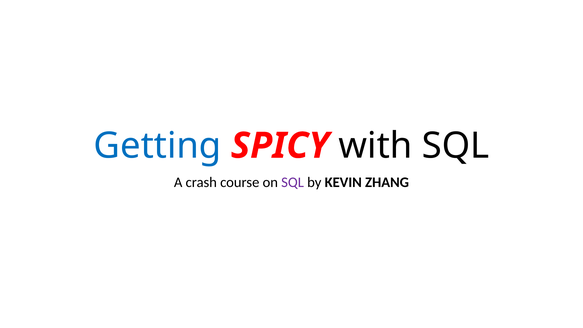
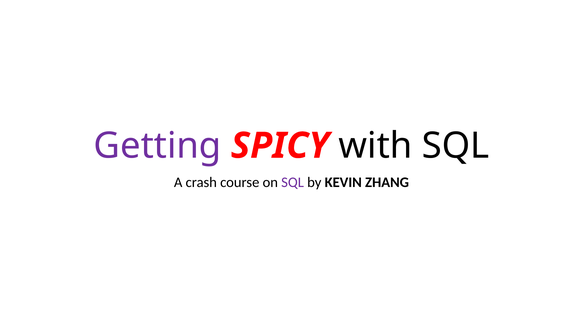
Getting colour: blue -> purple
